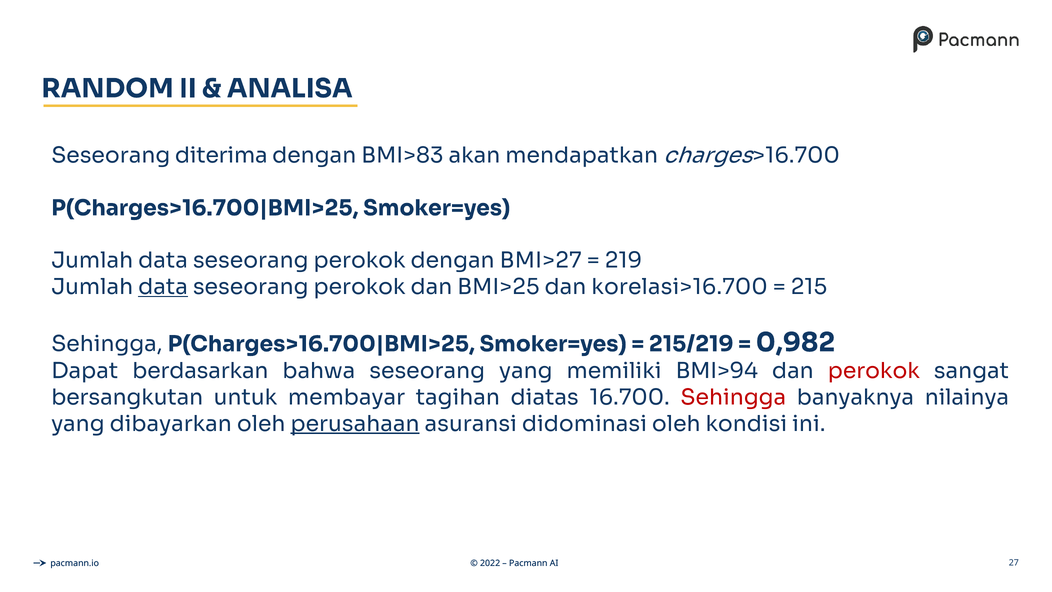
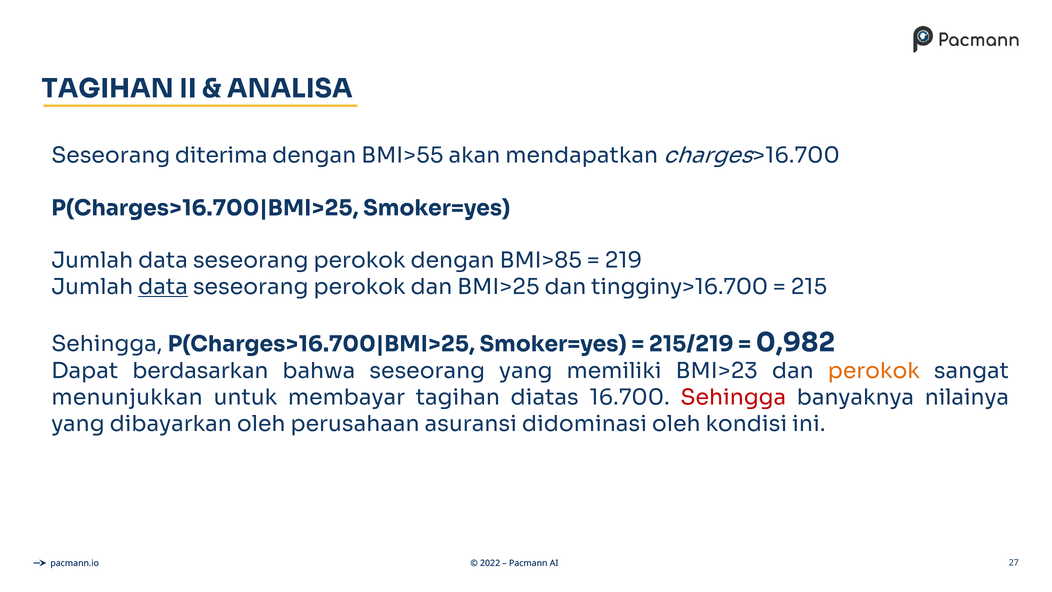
RANDOM at (108, 89): RANDOM -> TAGIHAN
BMI>83: BMI>83 -> BMI>55
BMI>27: BMI>27 -> BMI>85
korelasi>16.700: korelasi>16.700 -> tingginy>16.700
BMI>94: BMI>94 -> BMI>23
perokok at (874, 371) colour: red -> orange
bersangkutan: bersangkutan -> menunjukkan
perusahaan underline: present -> none
